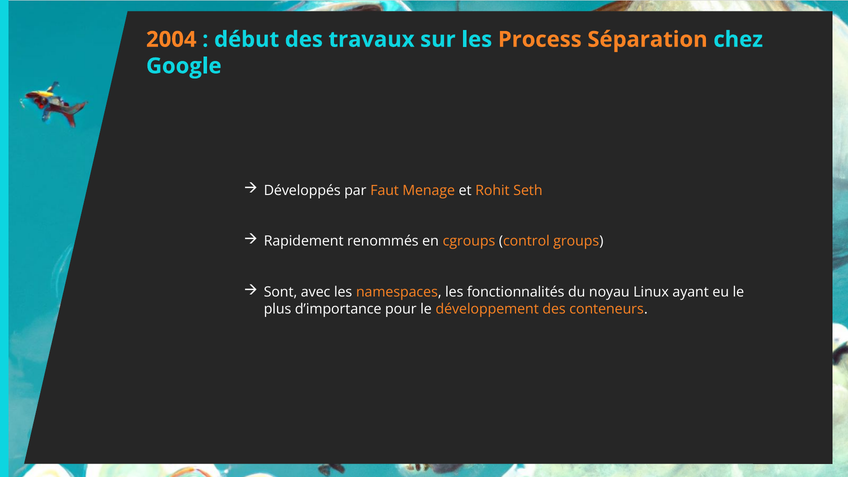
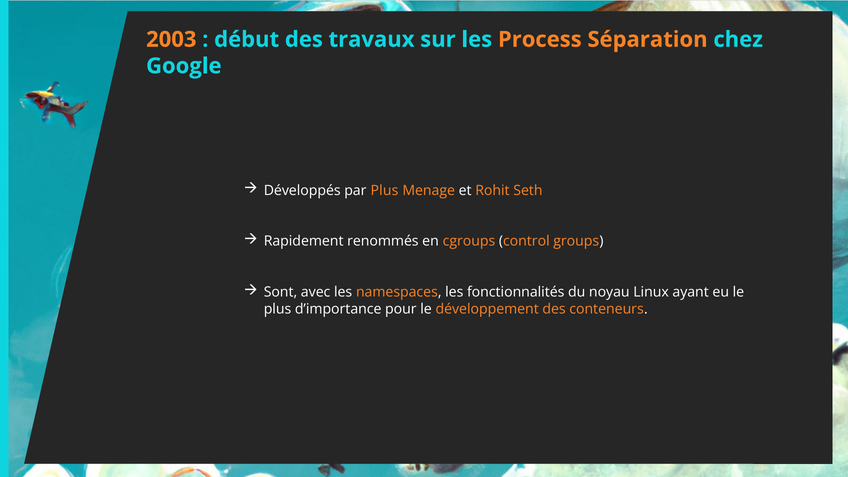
2004: 2004 -> 2003
par Faut: Faut -> Plus
